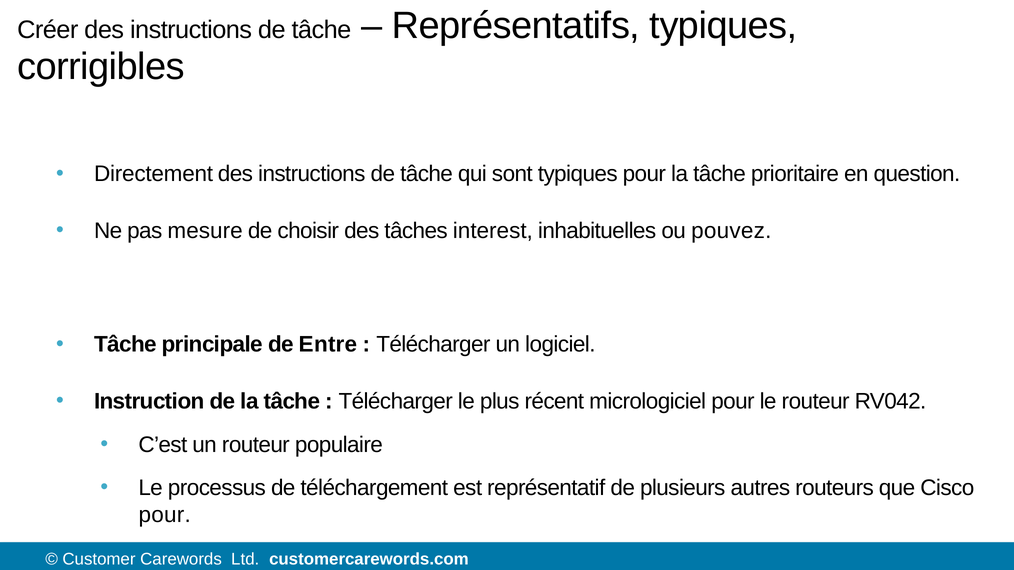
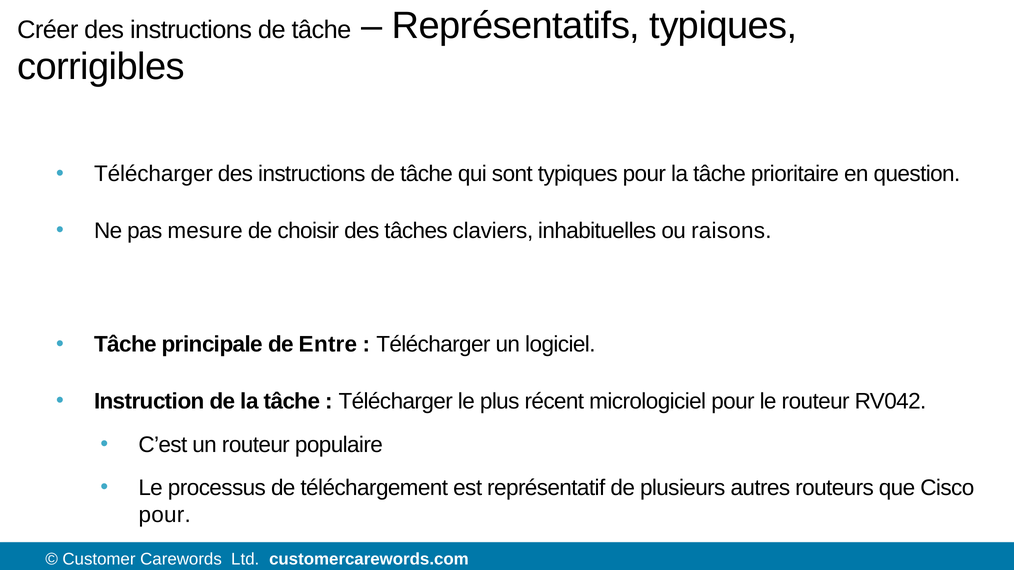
Directement at (154, 174): Directement -> Télécharger
interest: interest -> claviers
pouvez: pouvez -> raisons
